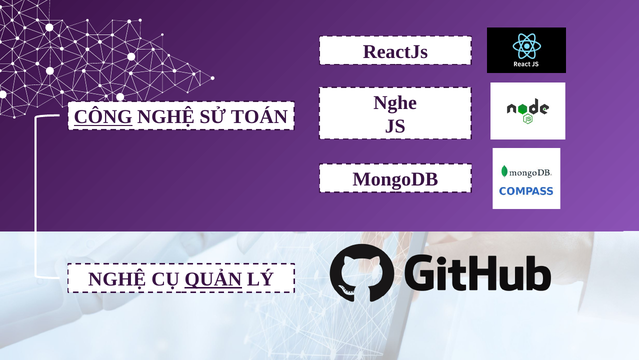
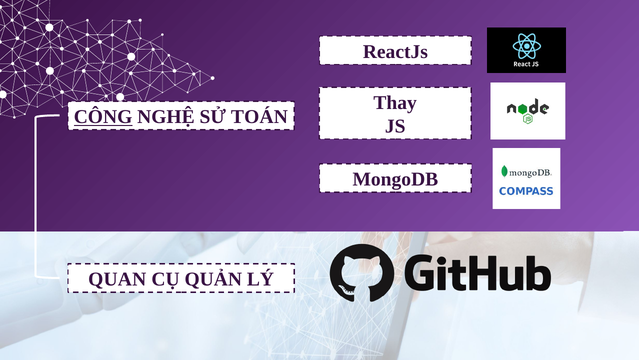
Nghe: Nghe -> Thay
NGHỆ at (117, 279): NGHỆ -> QUAN
QUẢN underline: present -> none
